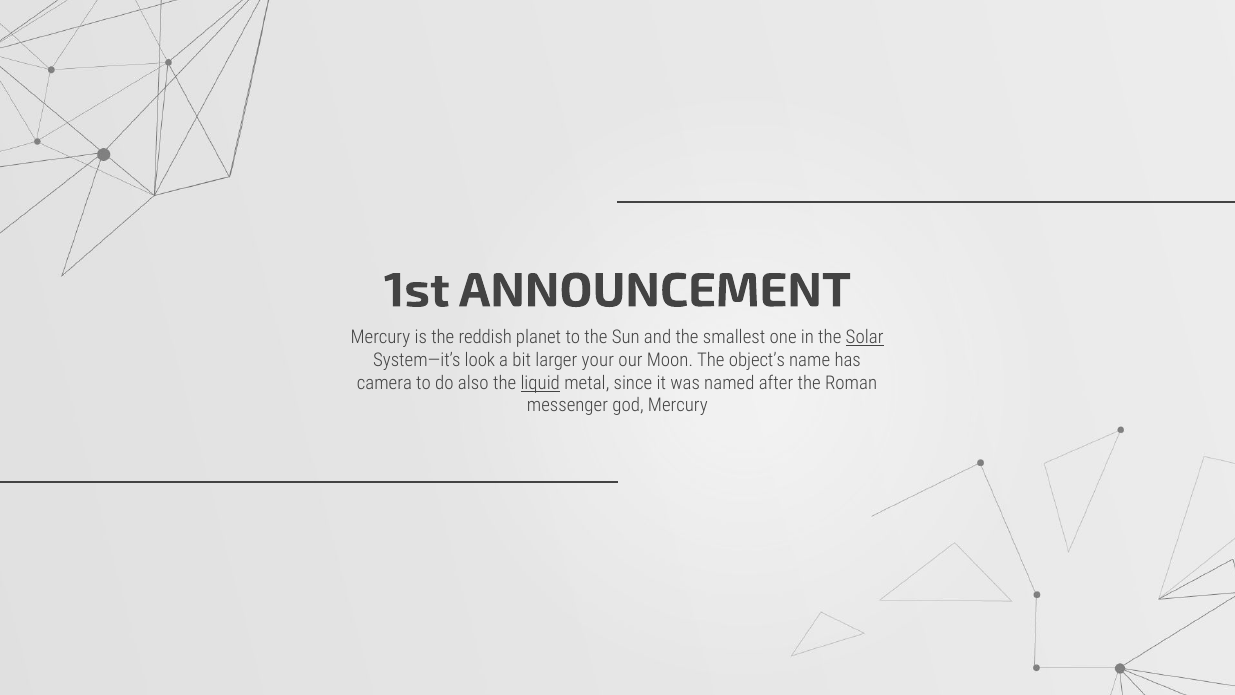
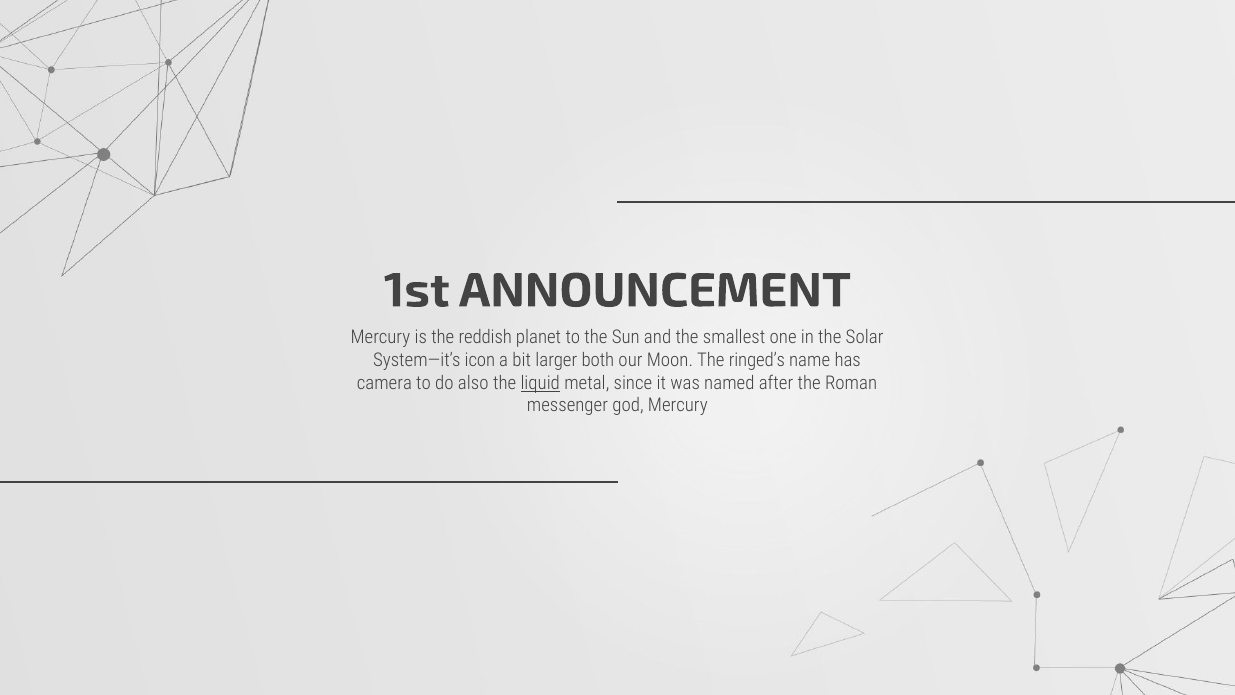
Solar underline: present -> none
look: look -> icon
your: your -> both
object’s: object’s -> ringed’s
